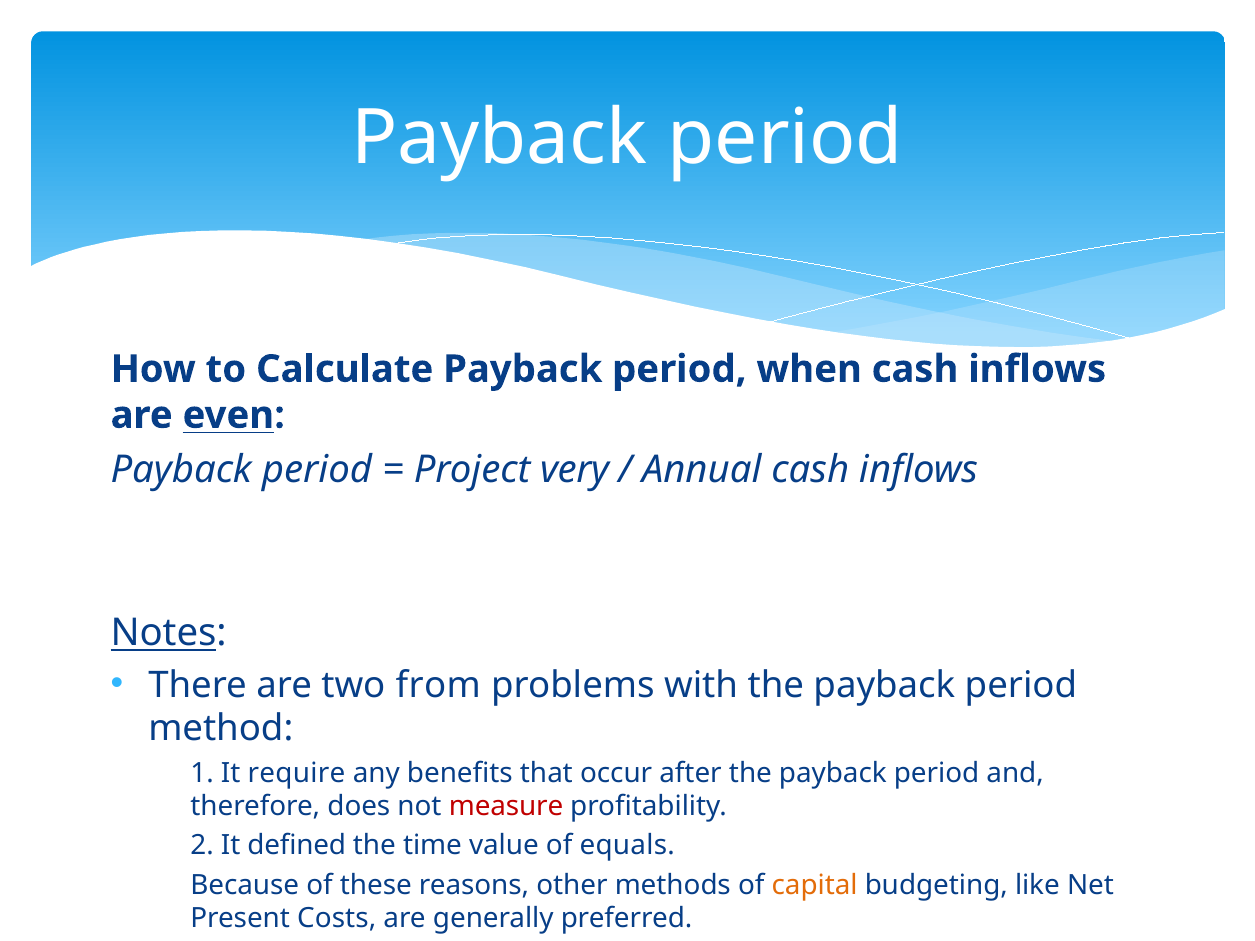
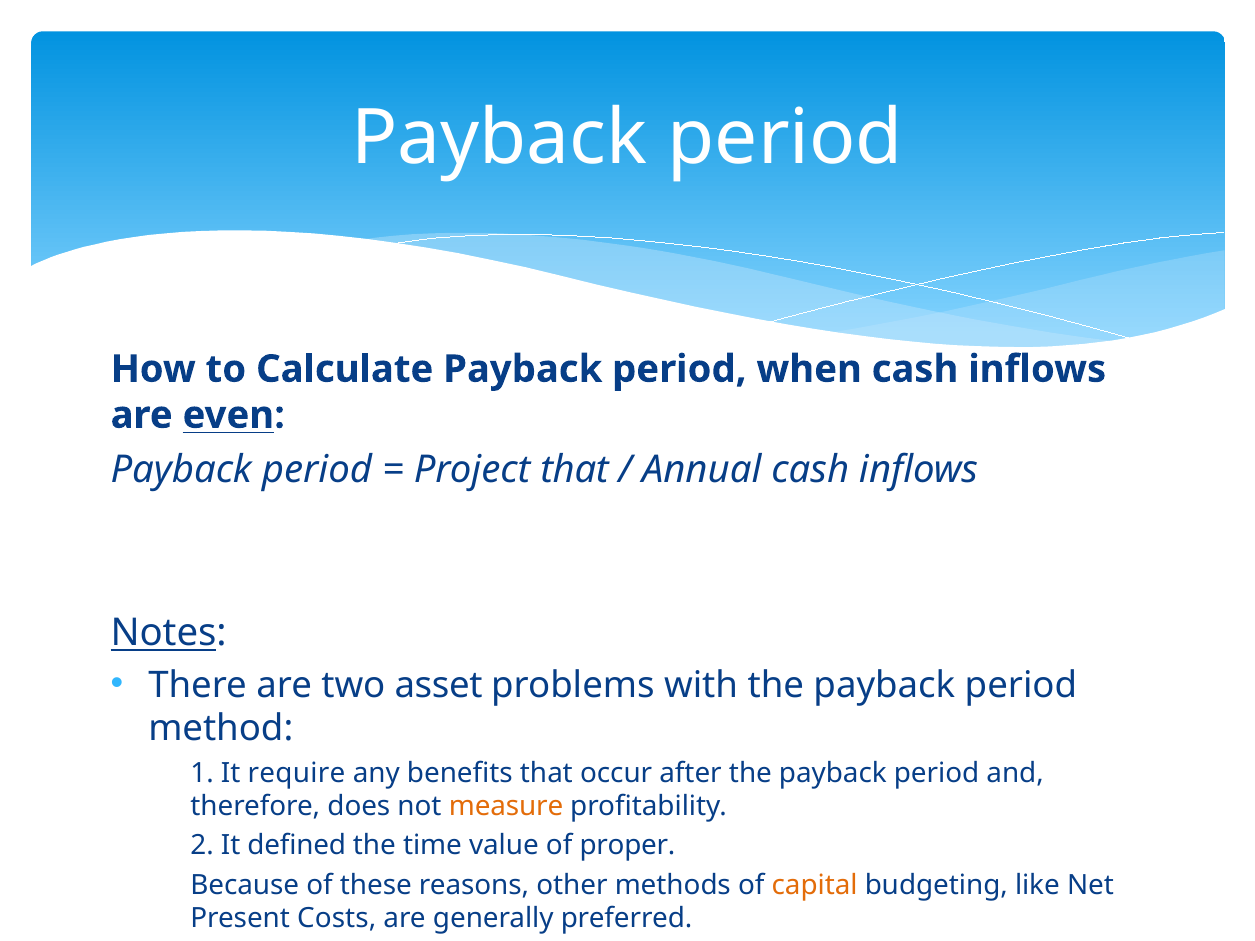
Project very: very -> that
from: from -> asset
measure colour: red -> orange
equals: equals -> proper
